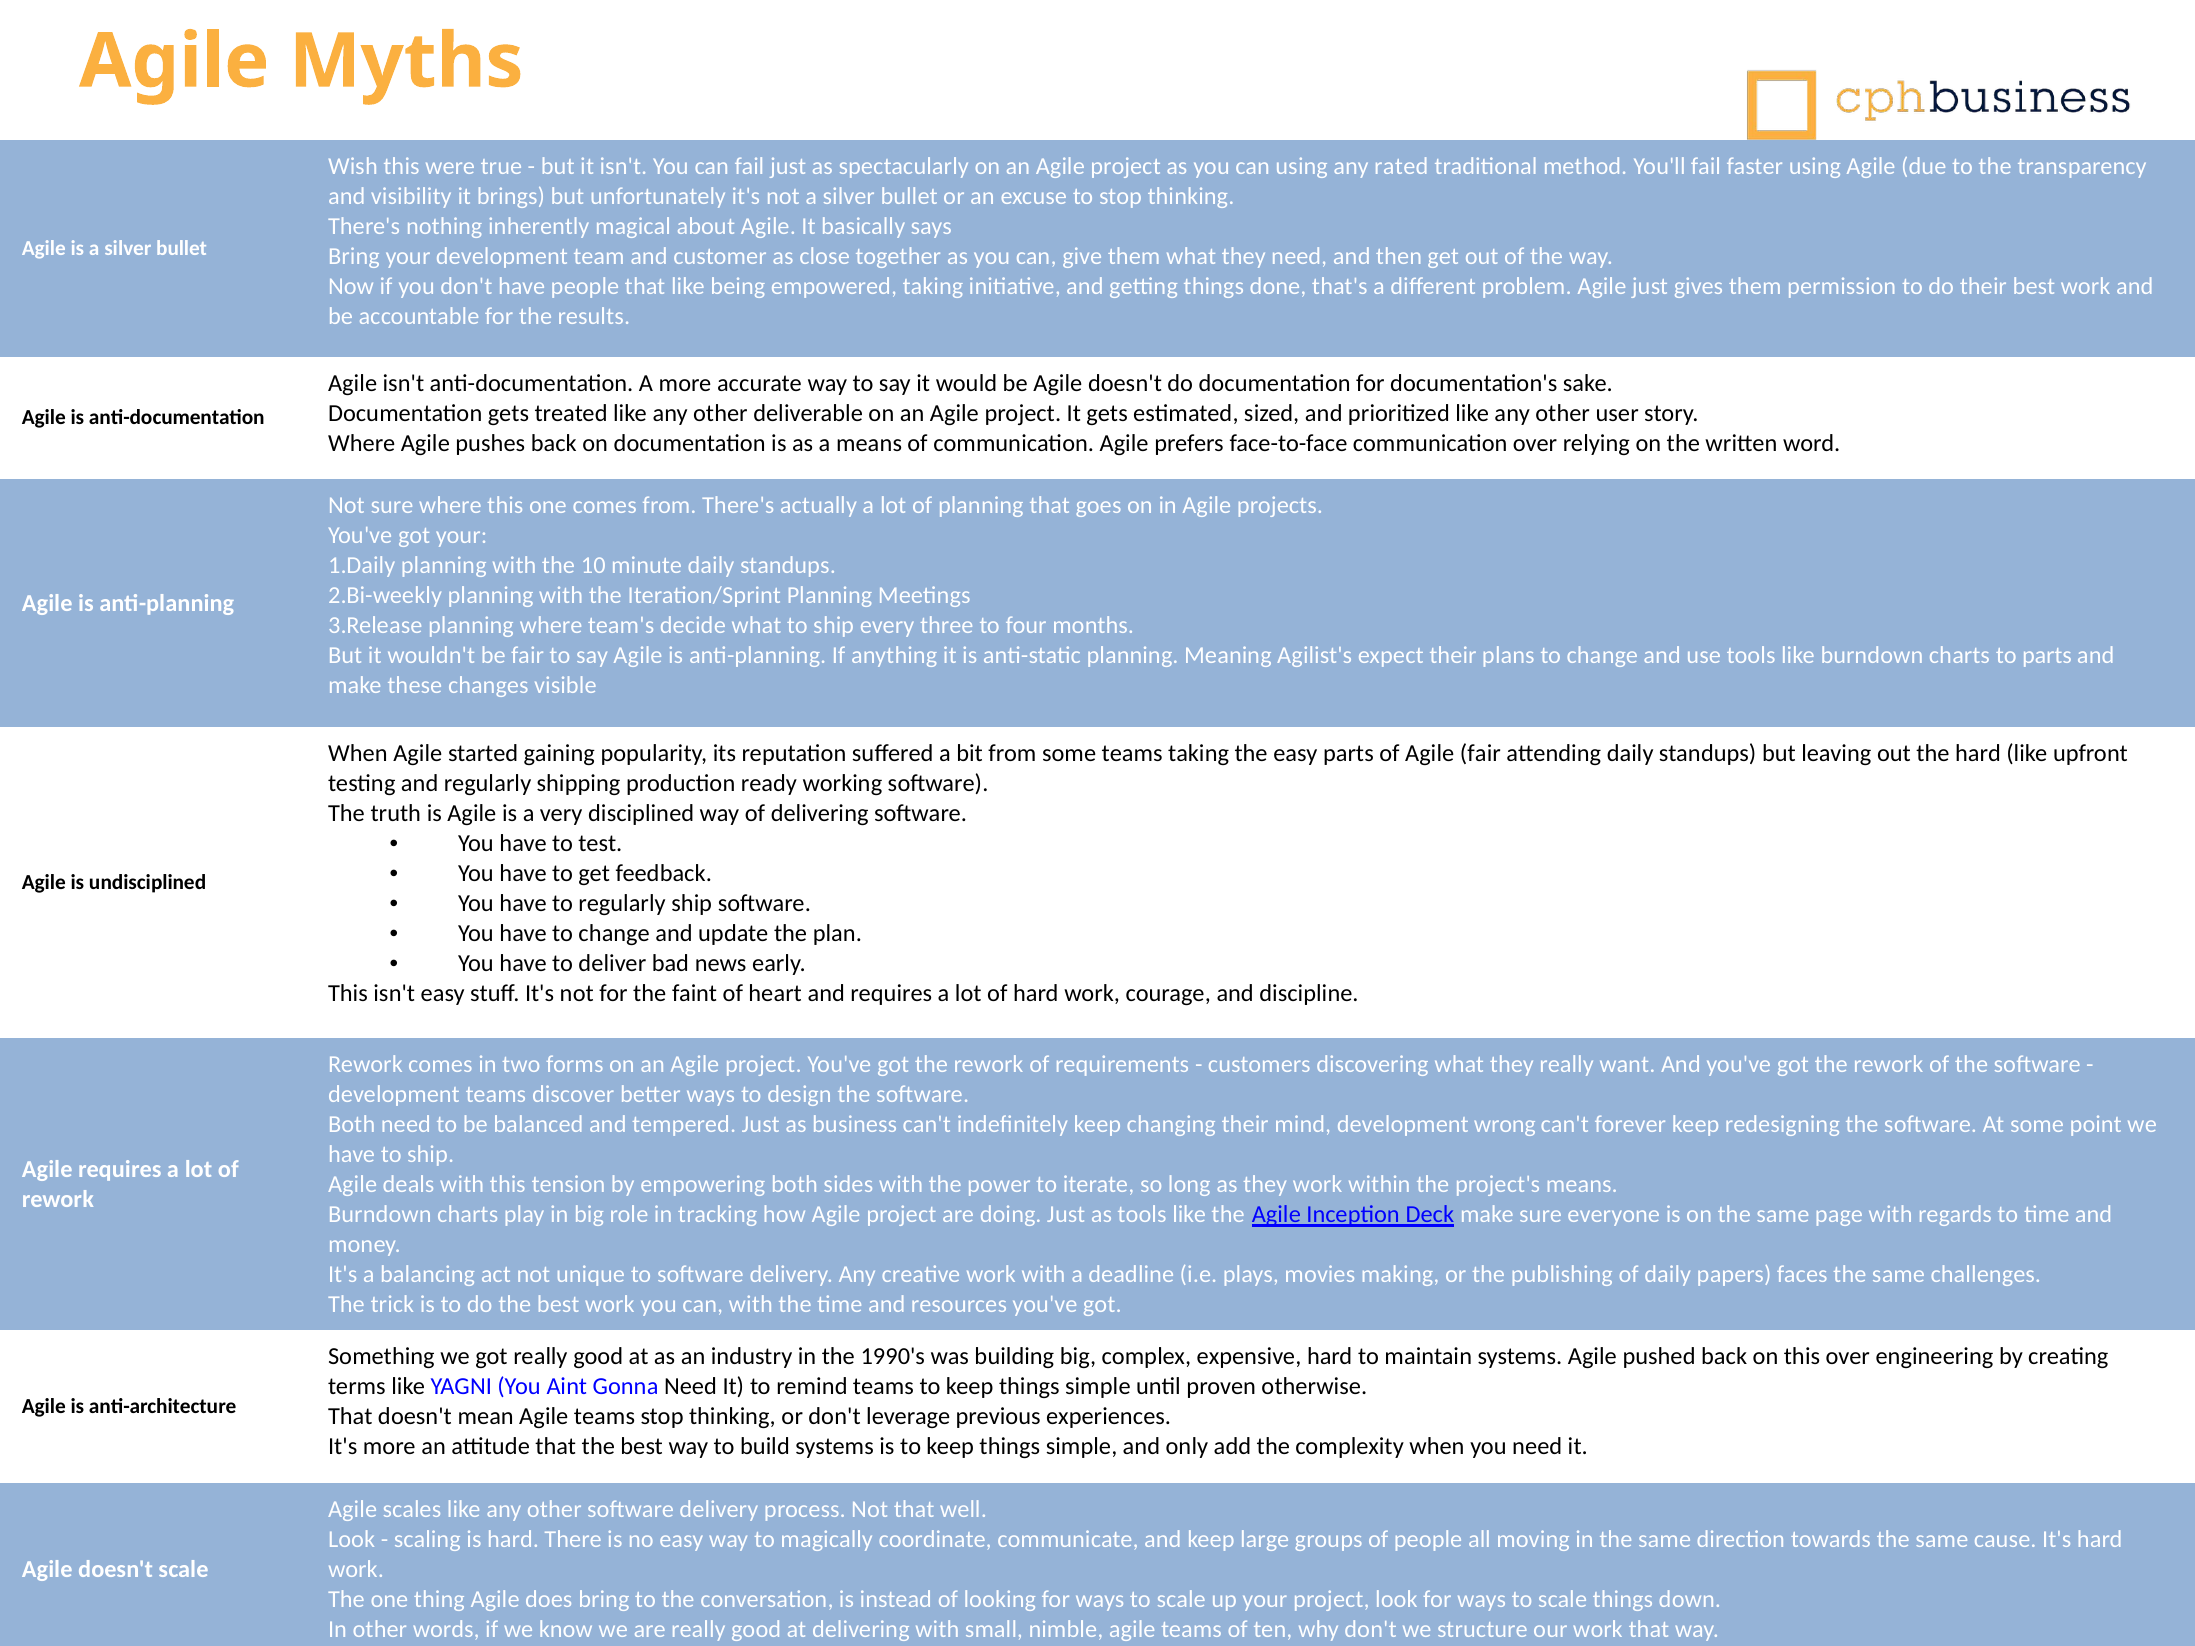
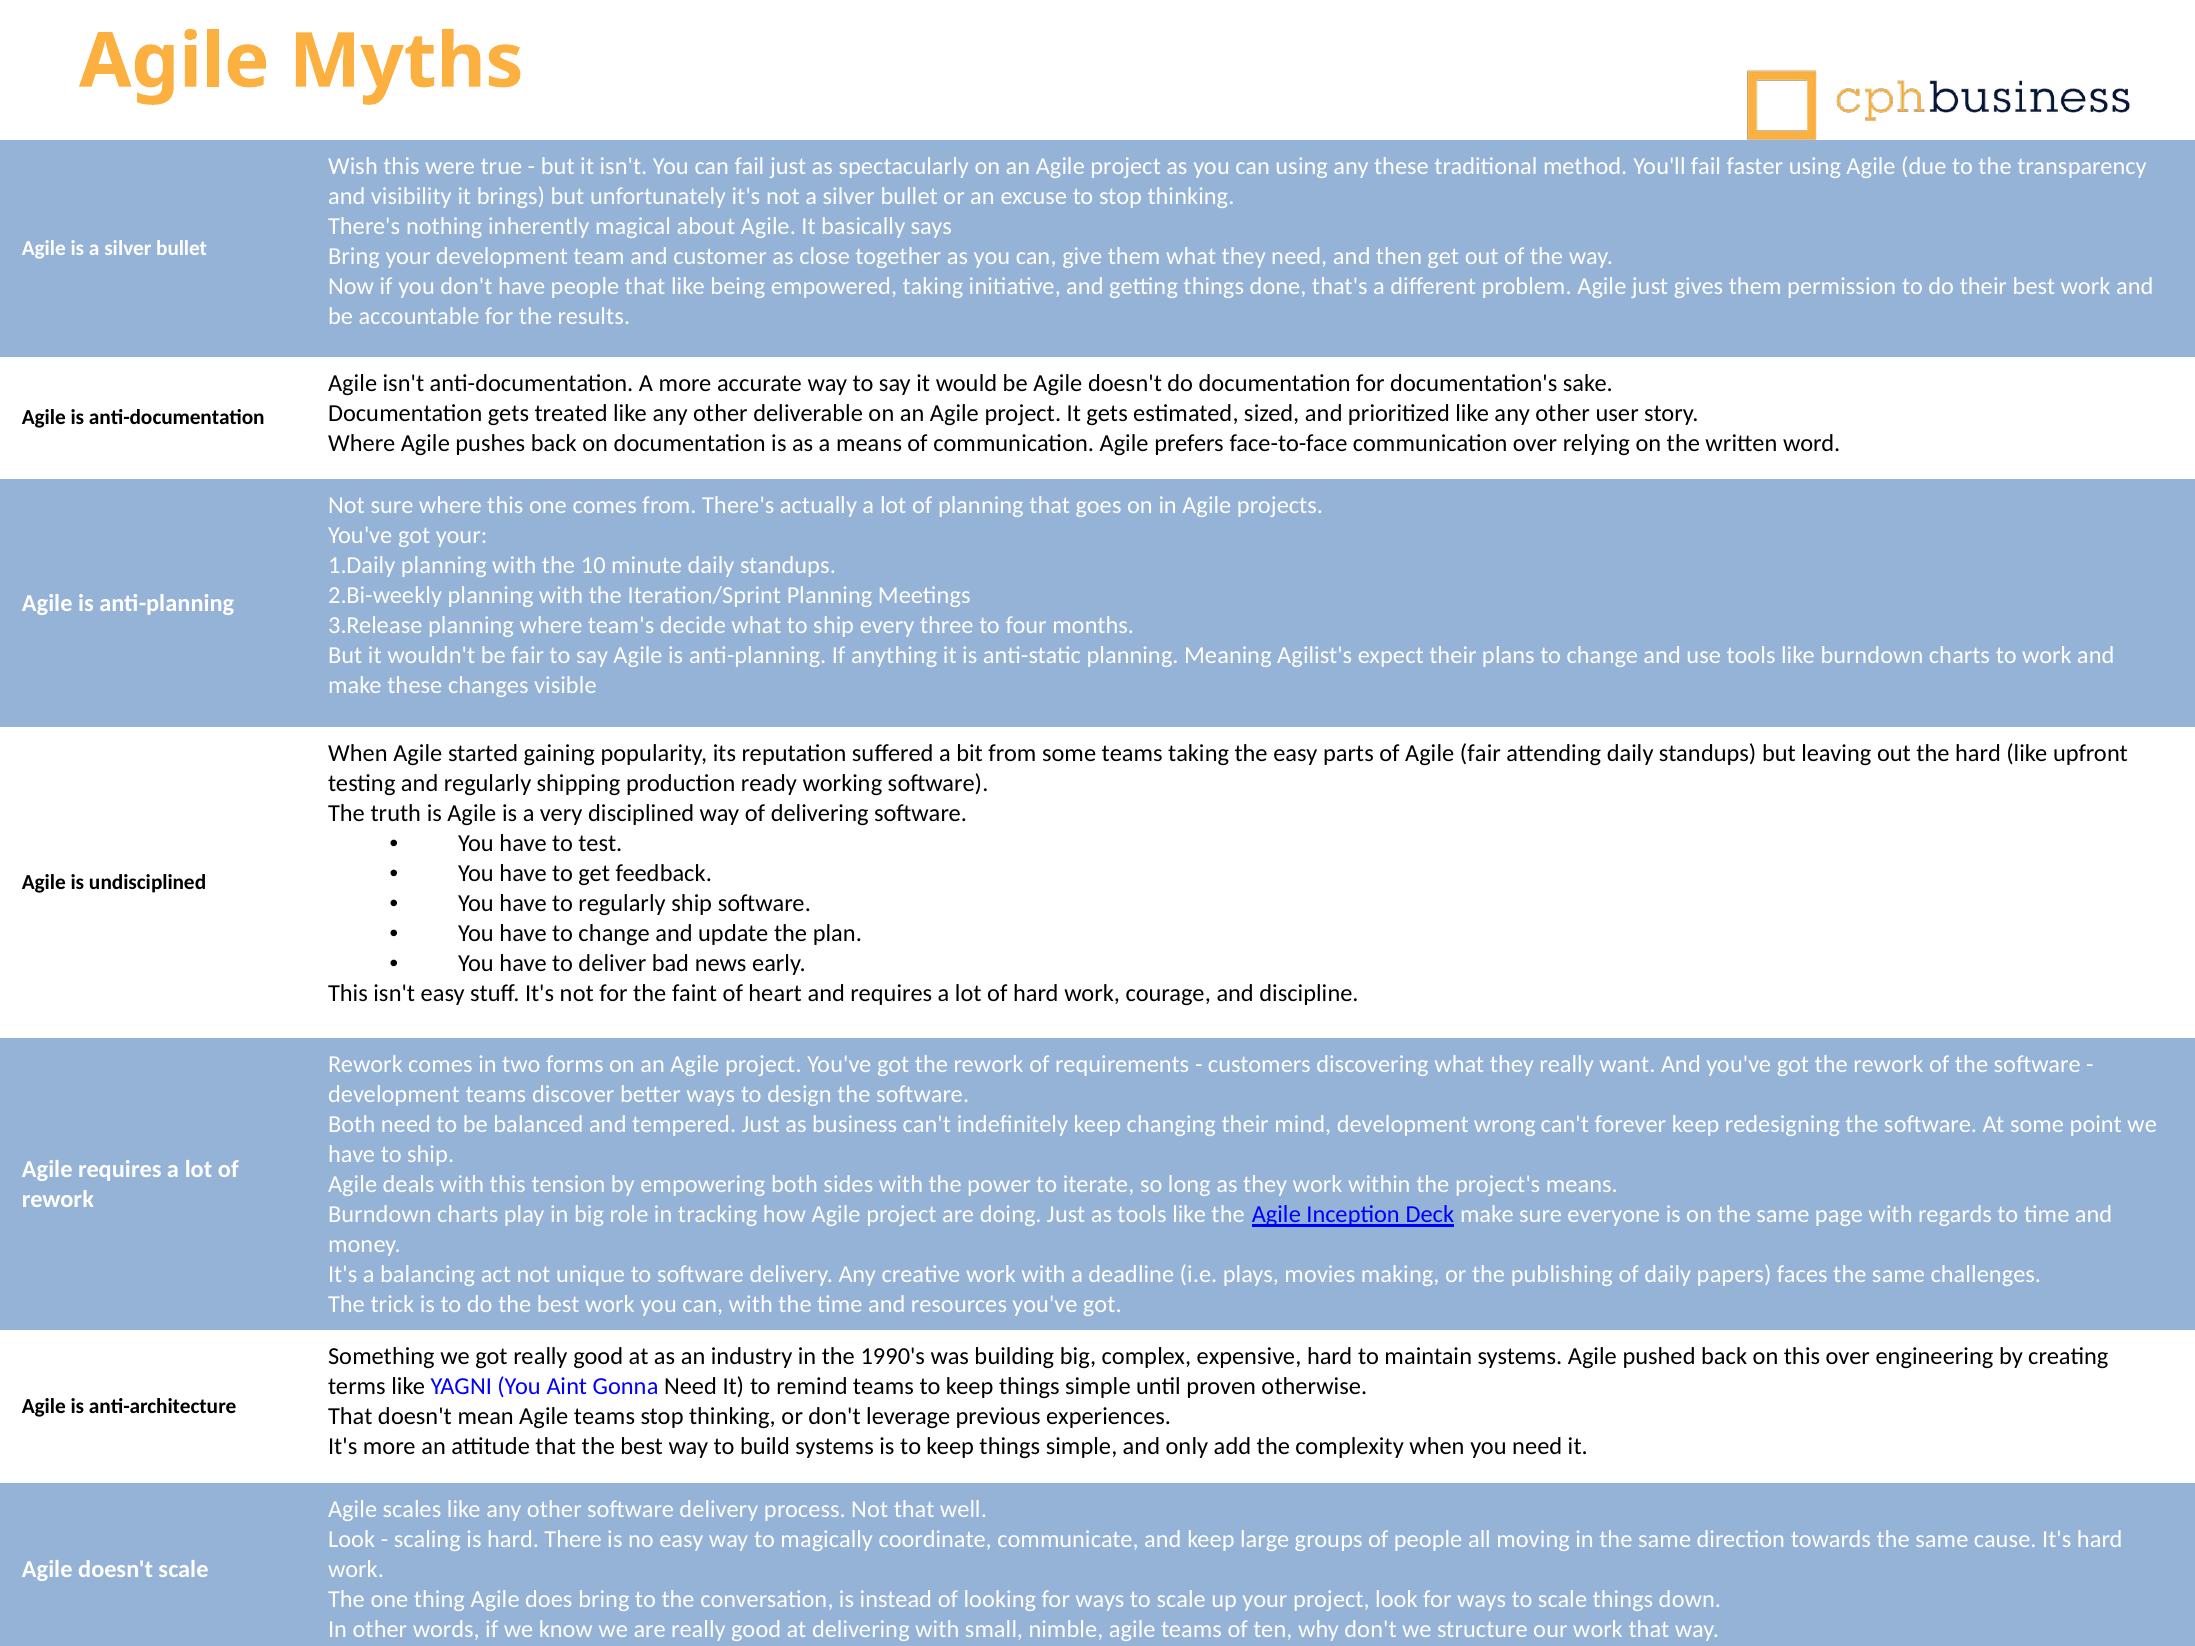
any rated: rated -> these
to parts: parts -> work
